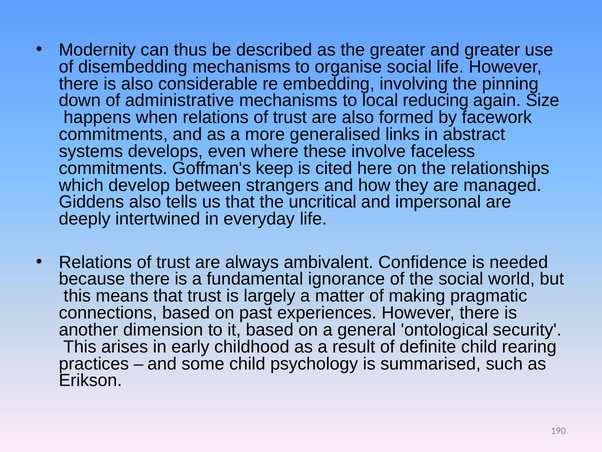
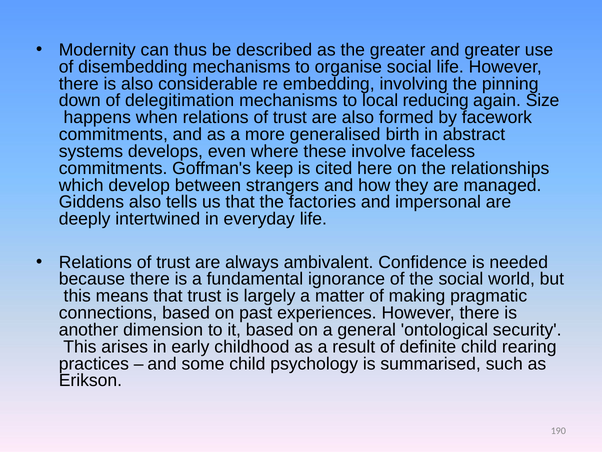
administrative: administrative -> delegitimation
links: links -> birth
uncritical: uncritical -> factories
